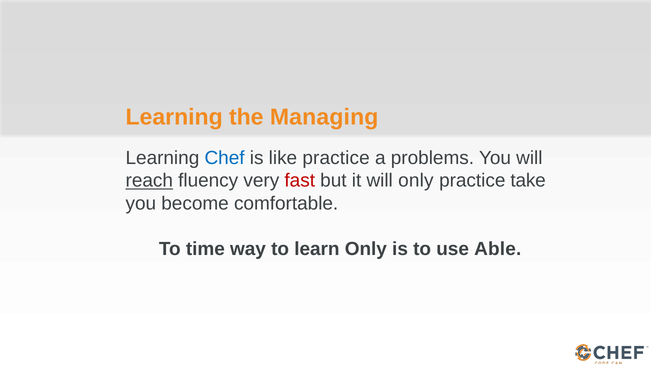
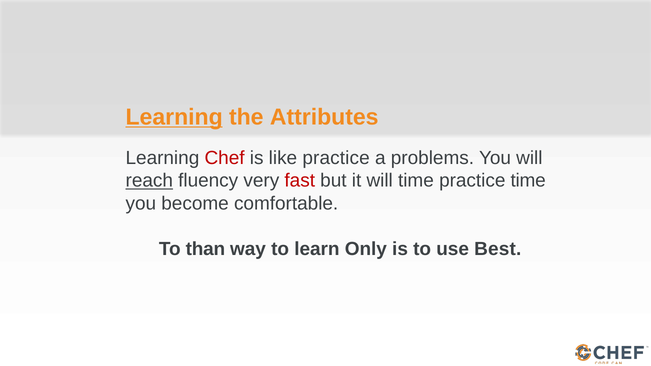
Learning at (174, 117) underline: none -> present
Managing: Managing -> Attributes
Chef colour: blue -> red
will only: only -> time
practice take: take -> time
time: time -> than
Able: Able -> Best
